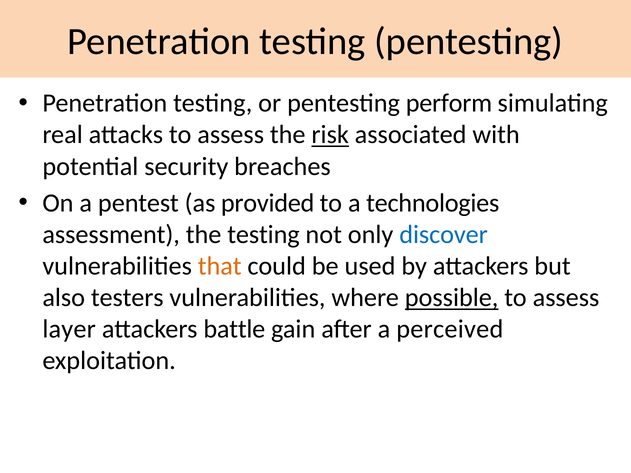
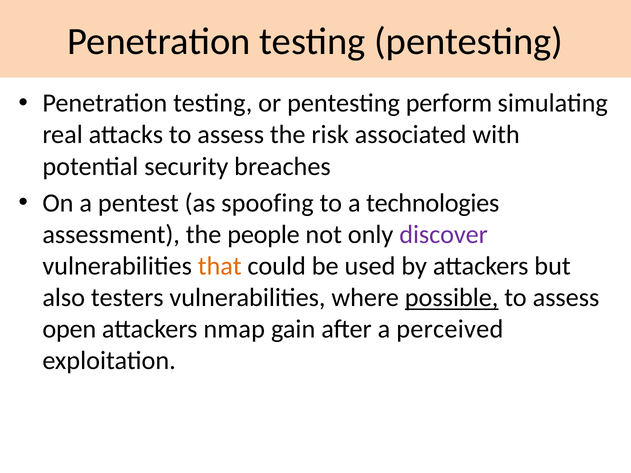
risk underline: present -> none
provided: provided -> spoofing
the testing: testing -> people
discover colour: blue -> purple
layer: layer -> open
battle: battle -> nmap
